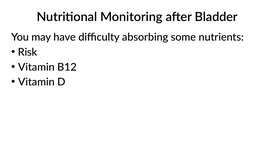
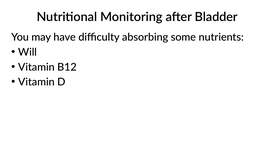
Risk: Risk -> Will
